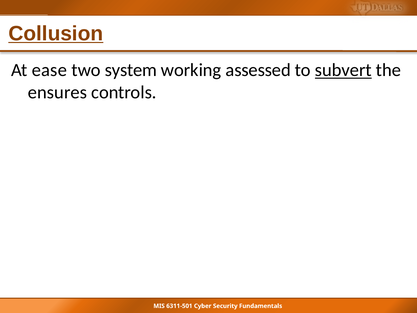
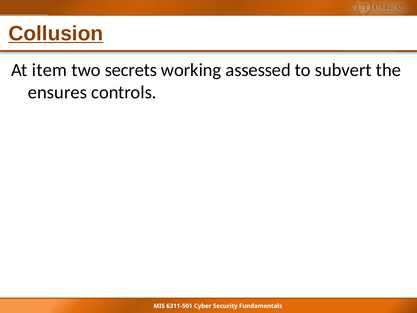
ease: ease -> item
system: system -> secrets
subvert underline: present -> none
